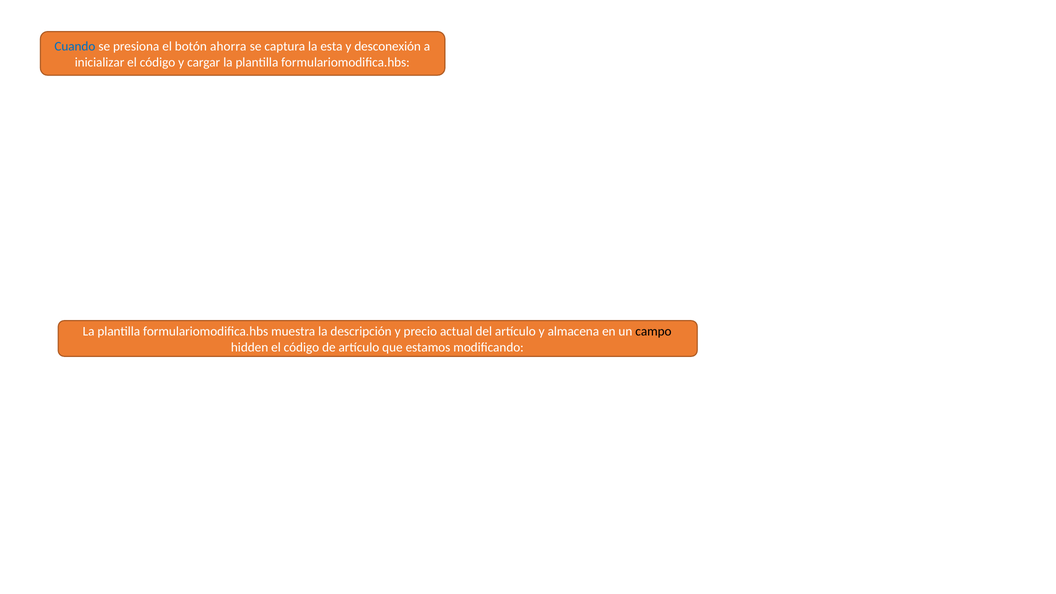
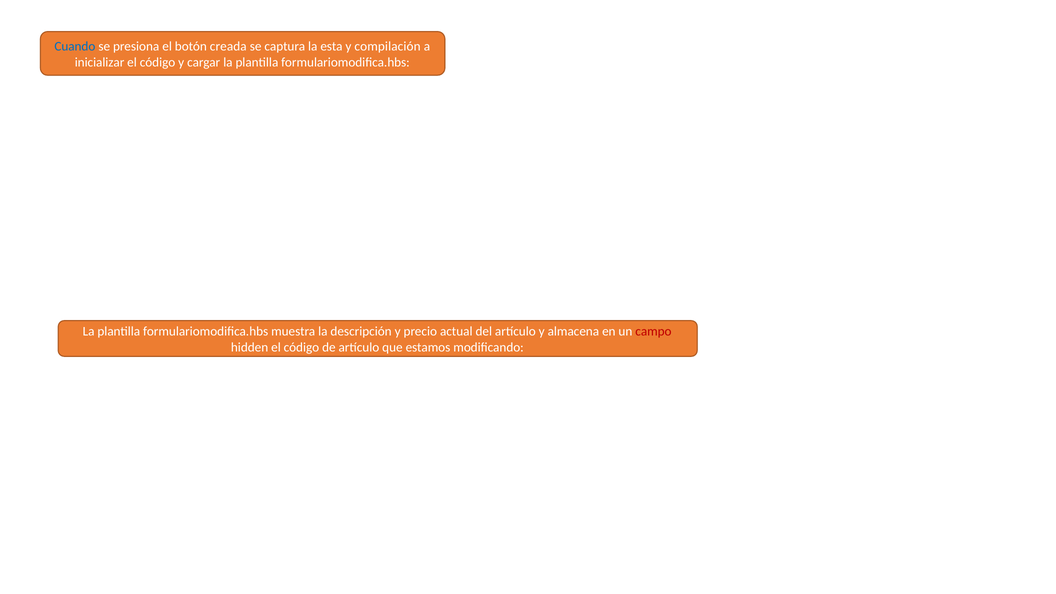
ahorra: ahorra -> creada
desconexión: desconexión -> compilación
campo colour: black -> red
